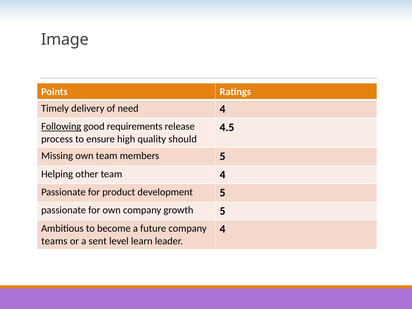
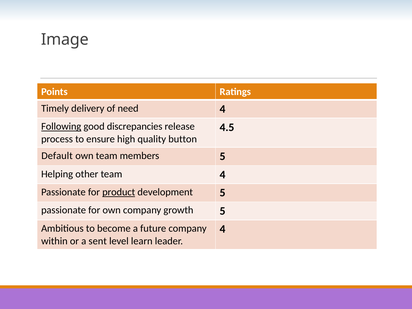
requirements: requirements -> discrepancies
should: should -> button
Missing: Missing -> Default
product underline: none -> present
teams: teams -> within
